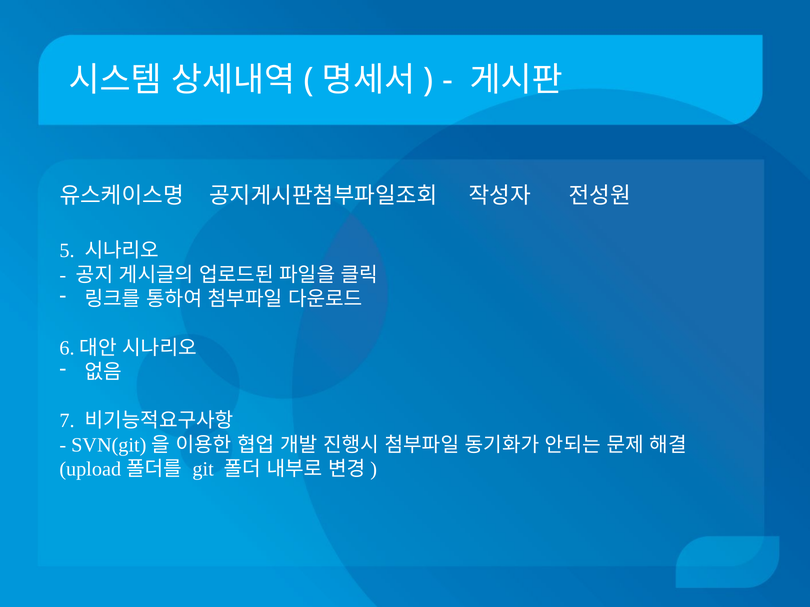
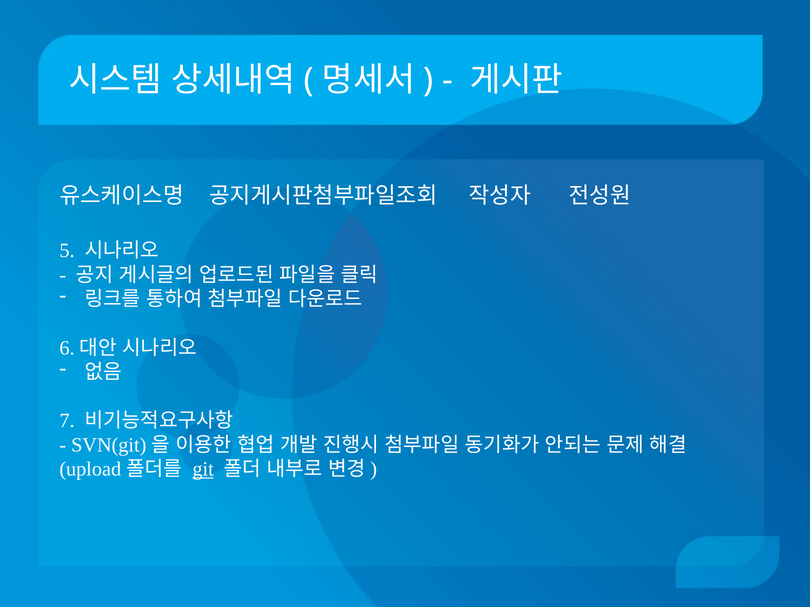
git underline: none -> present
